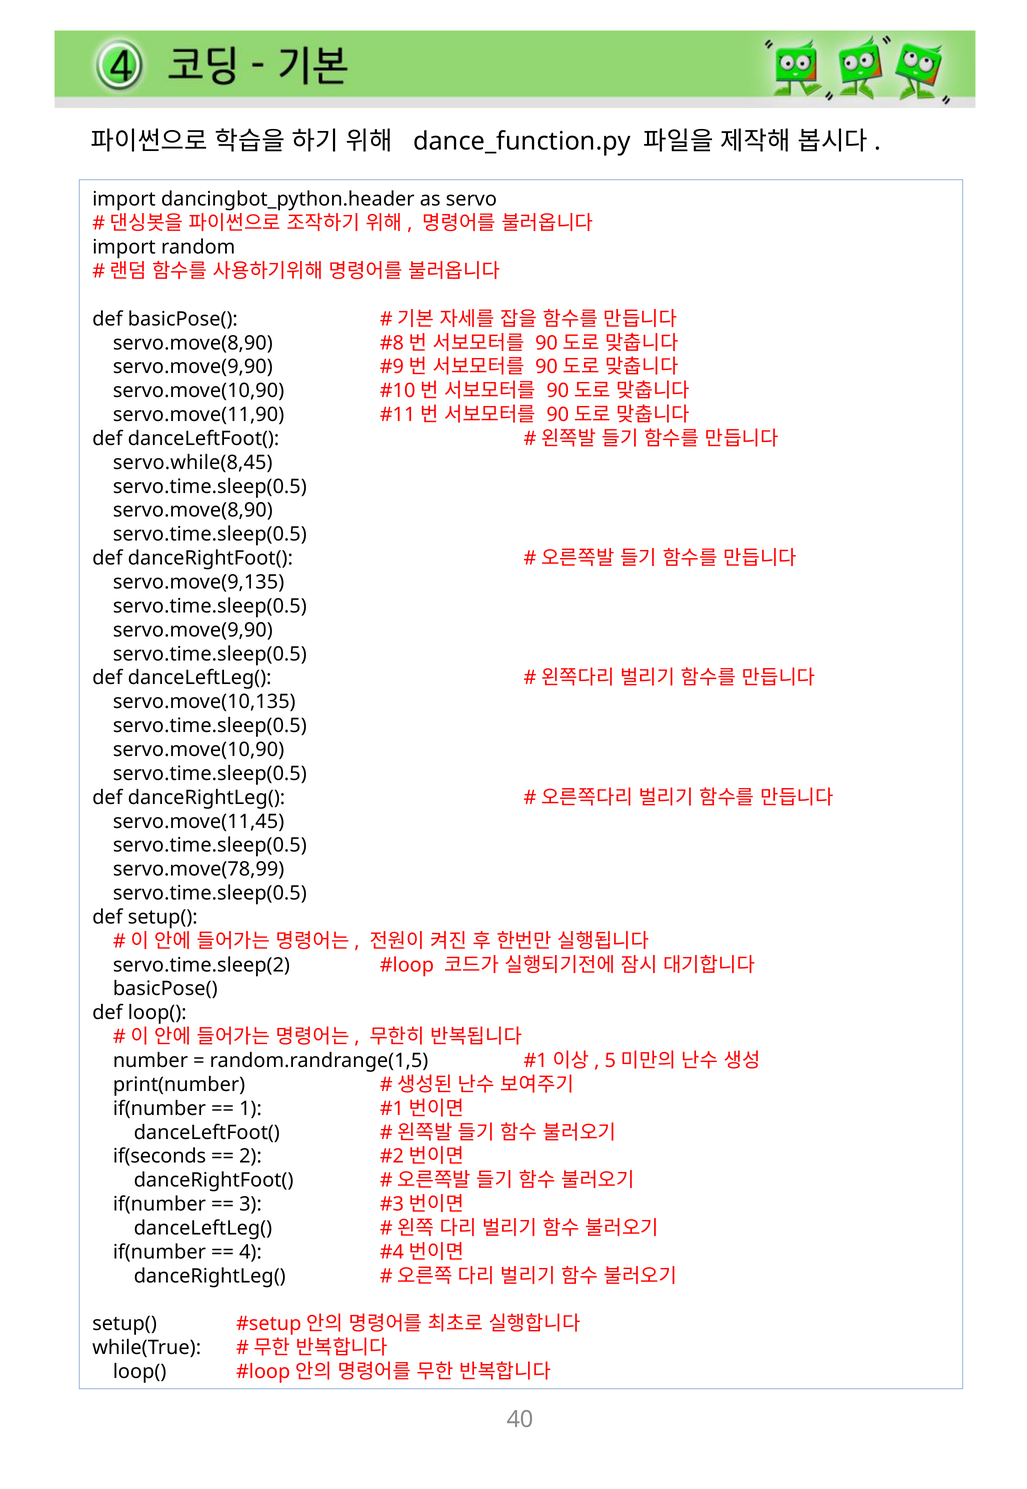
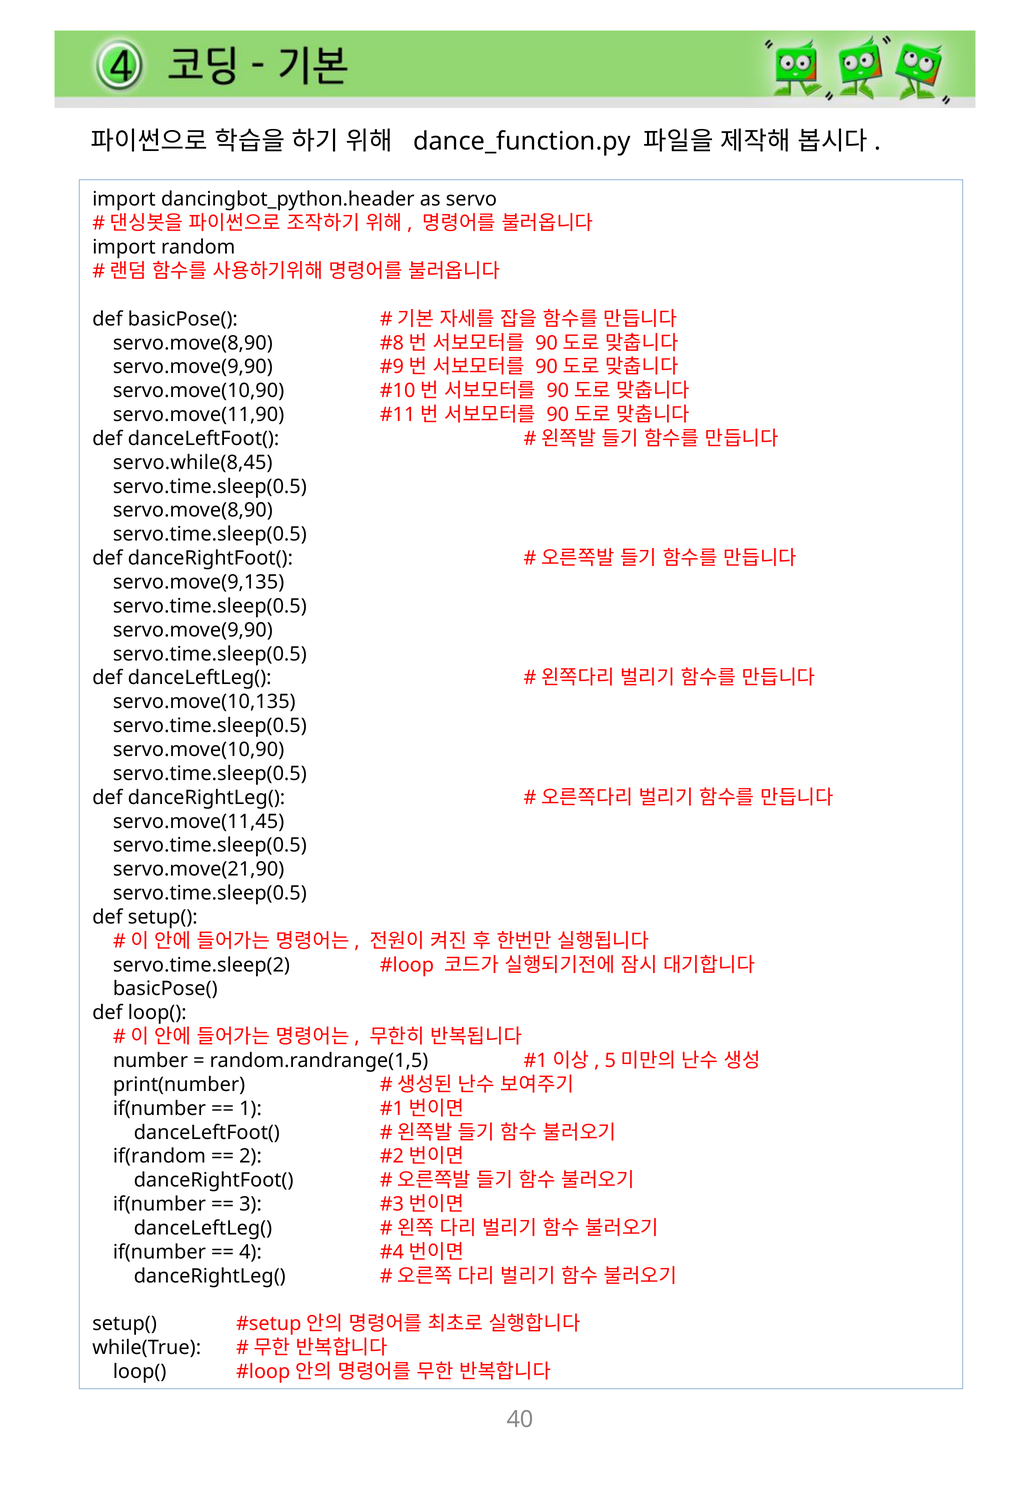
servo.move(78,99: servo.move(78,99 -> servo.move(21,90
if(seconds: if(seconds -> if(random
